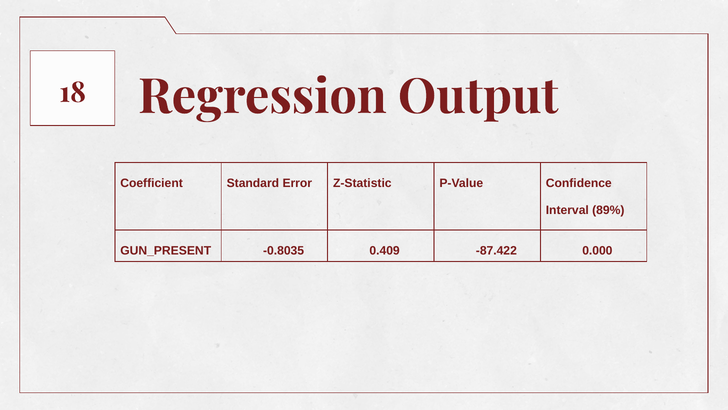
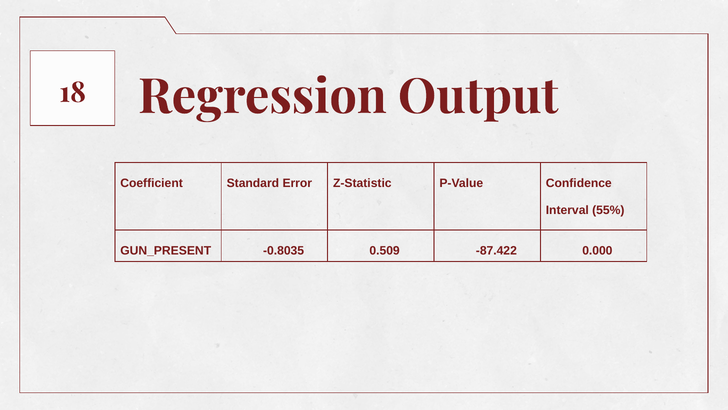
89%: 89% -> 55%
0.409: 0.409 -> 0.509
